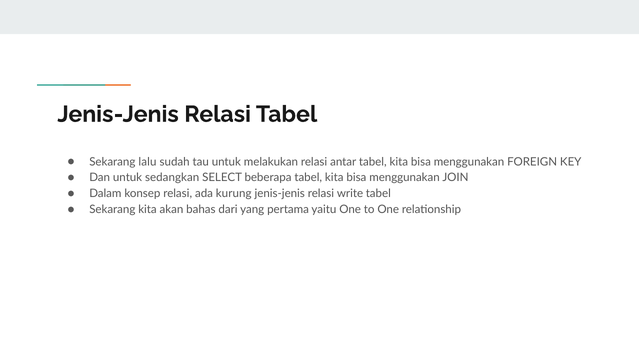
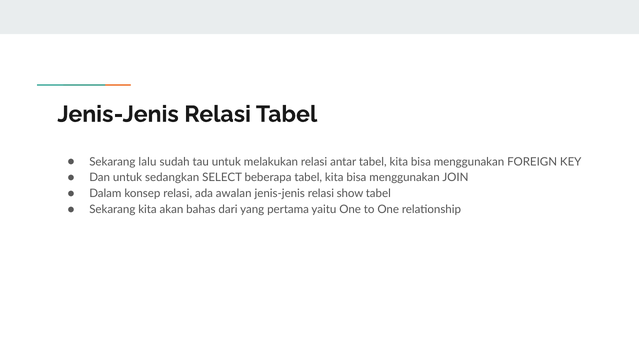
kurung: kurung -> awalan
write: write -> show
